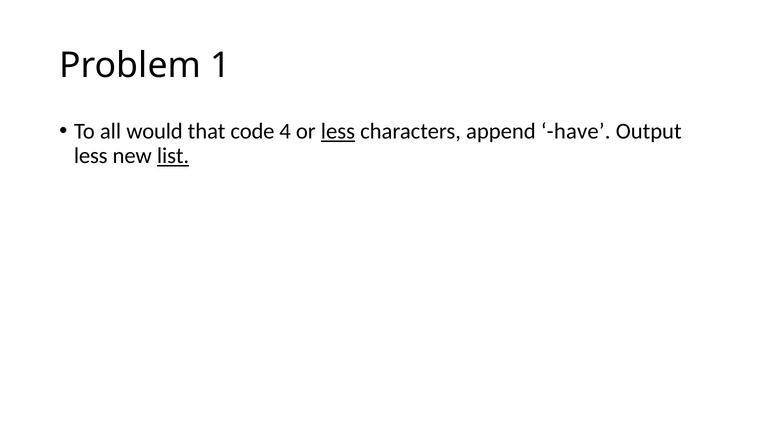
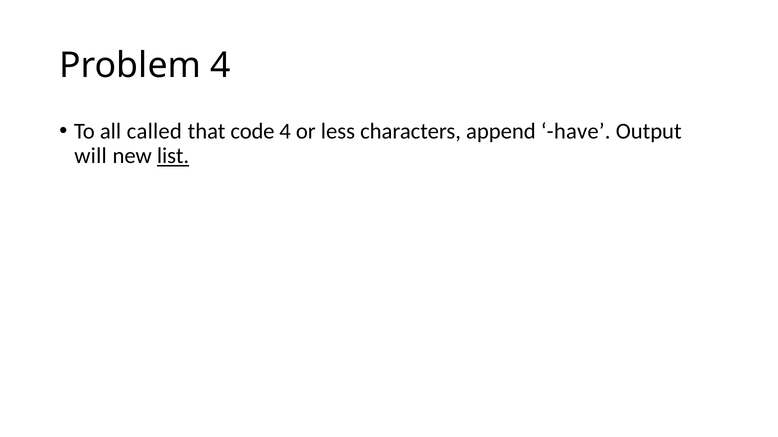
Problem 1: 1 -> 4
would: would -> called
less at (338, 132) underline: present -> none
less at (91, 156): less -> will
